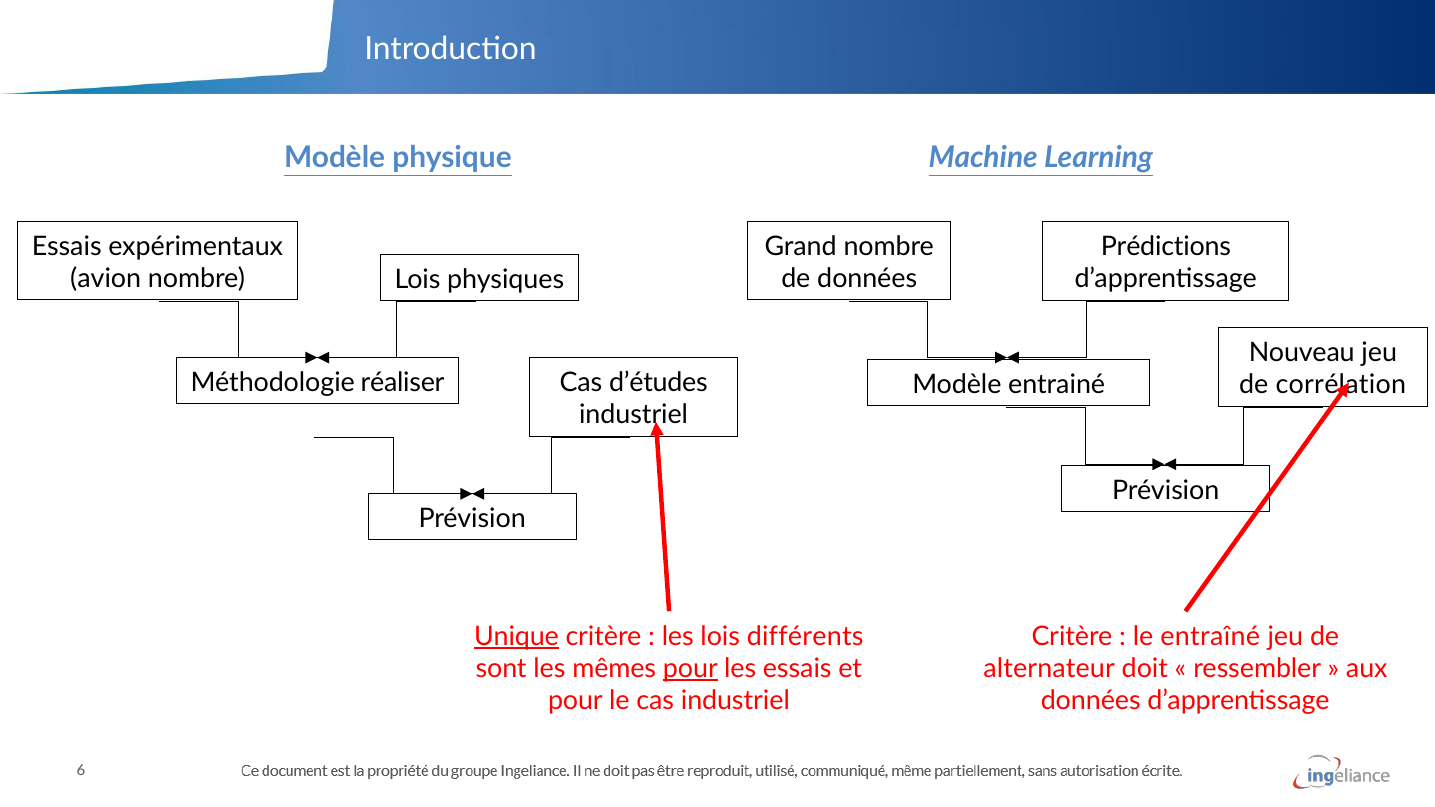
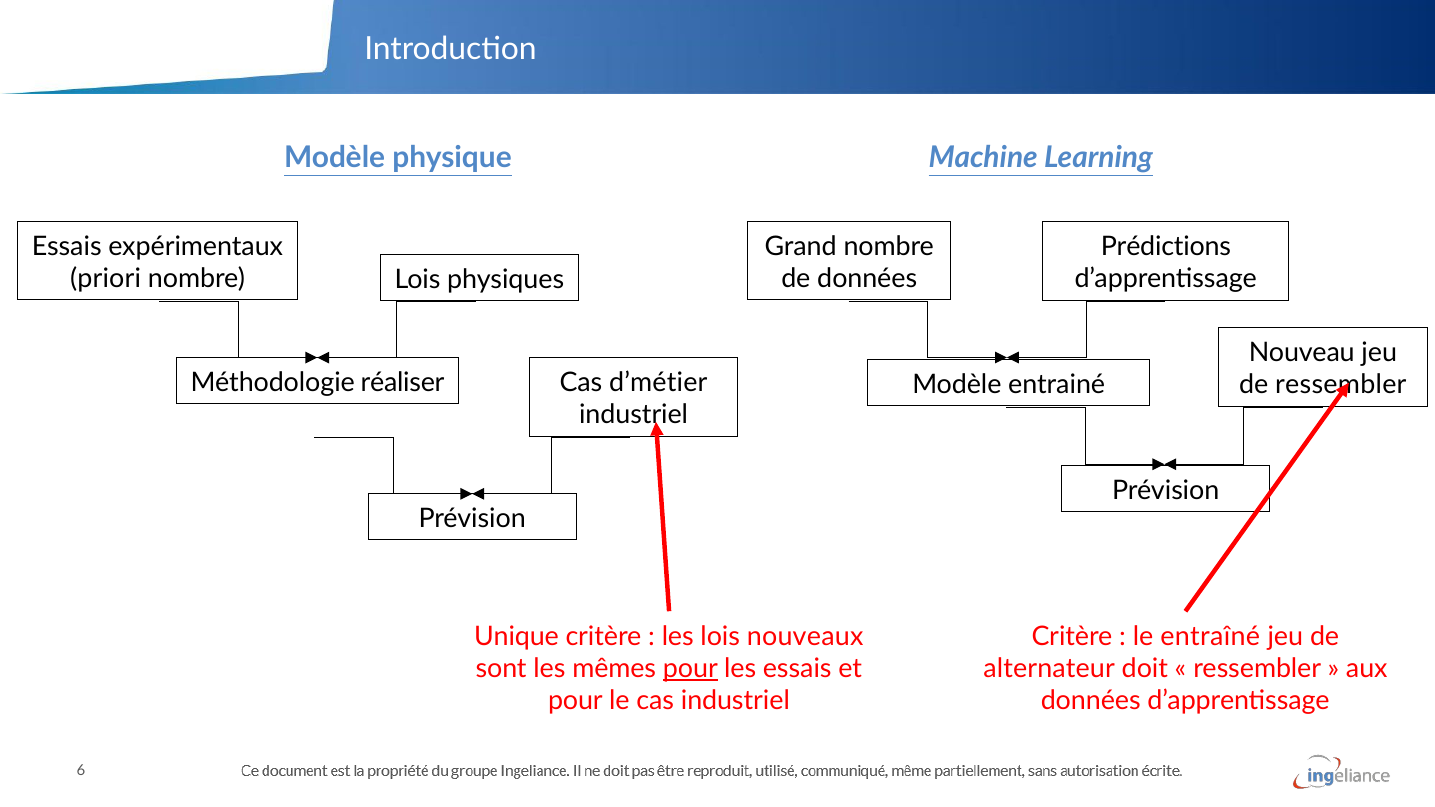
avion: avion -> priori
d’études: d’études -> d’métier
de corrélation: corrélation -> ressembler
Unique underline: present -> none
différents: différents -> nouveaux
